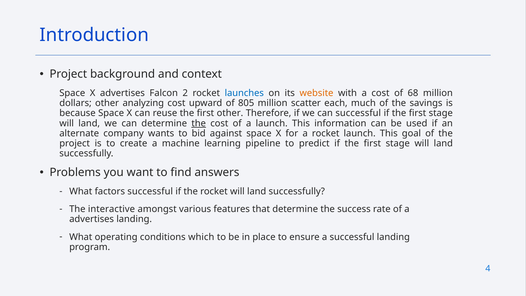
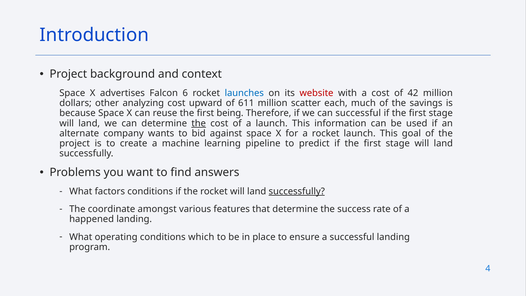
2: 2 -> 6
website colour: orange -> red
68: 68 -> 42
805: 805 -> 611
first other: other -> being
factors successful: successful -> conditions
successfully at (297, 191) underline: none -> present
interactive: interactive -> coordinate
advertises at (92, 219): advertises -> happened
